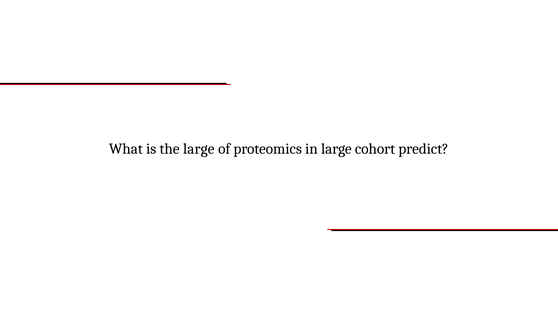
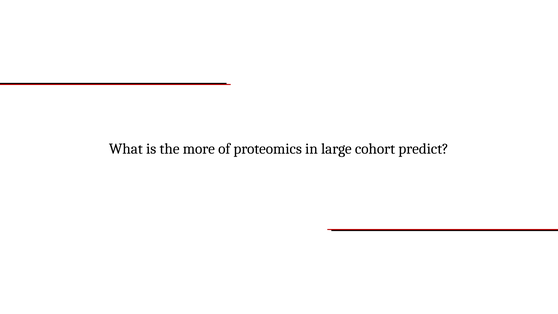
the large: large -> more
